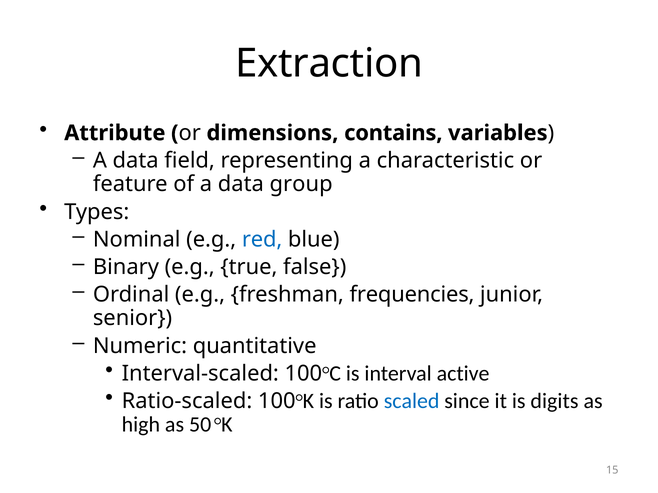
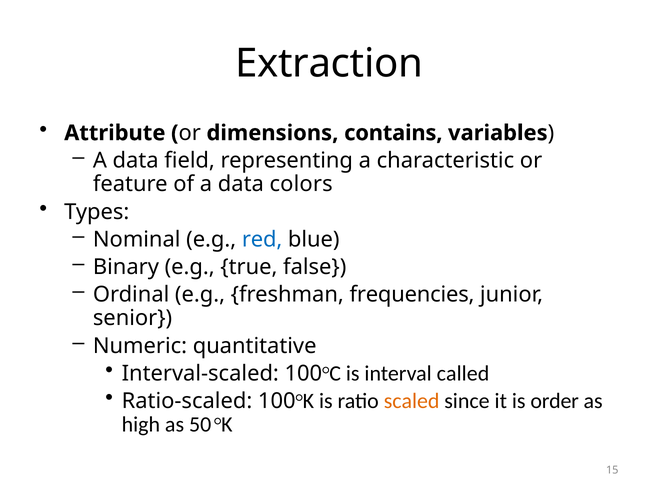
group: group -> colors
active: active -> called
scaled colour: blue -> orange
digits: digits -> order
